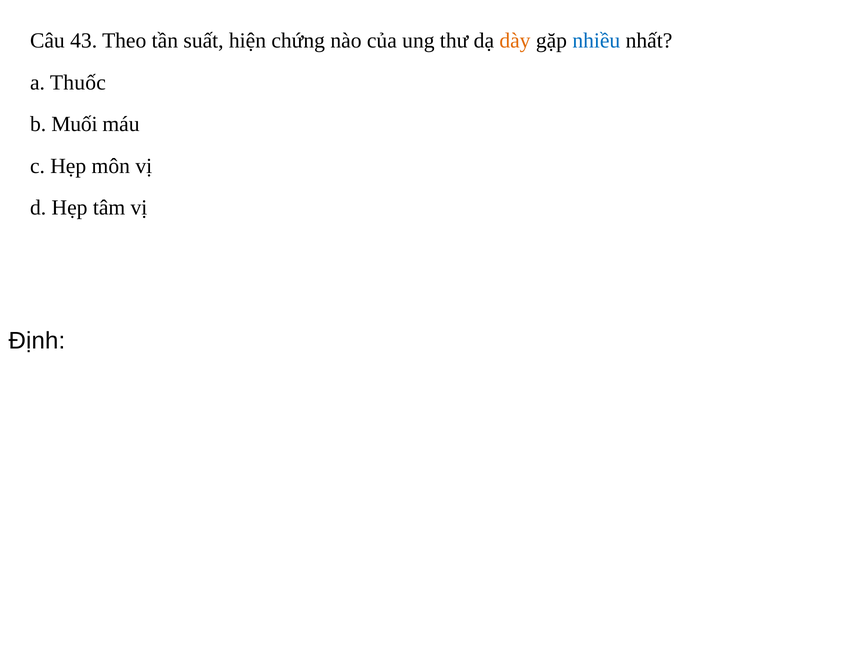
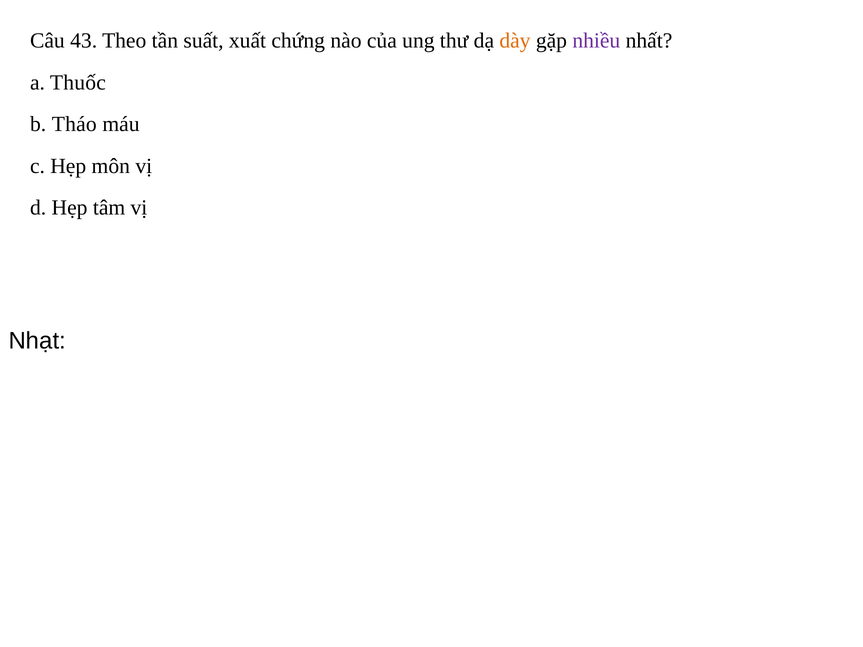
hiện: hiện -> xuất
nhiều colour: blue -> purple
Muối: Muối -> Tháo
Định: Định -> Nhạt
